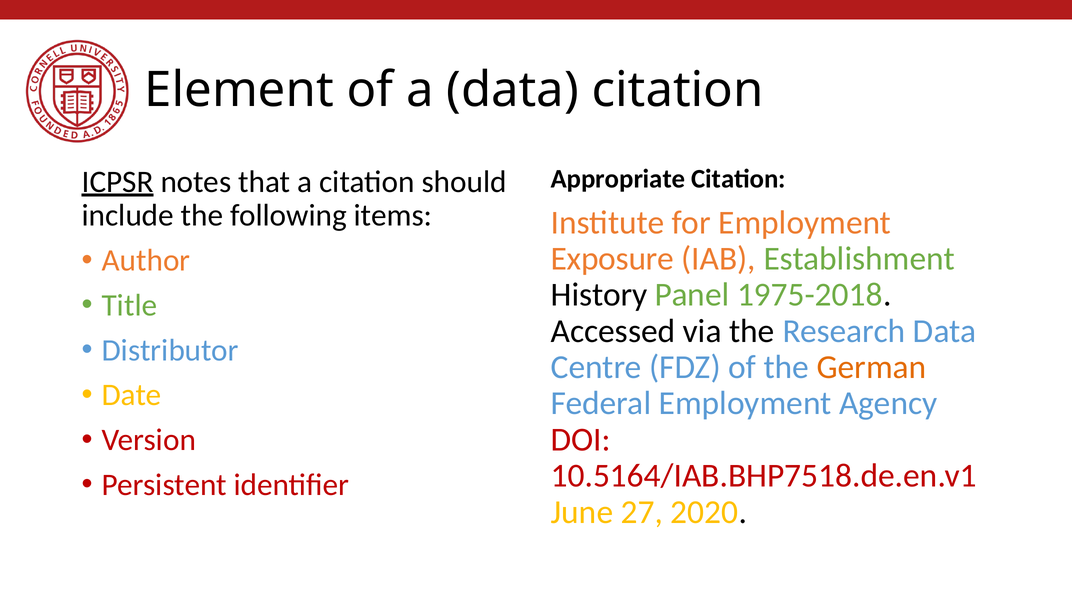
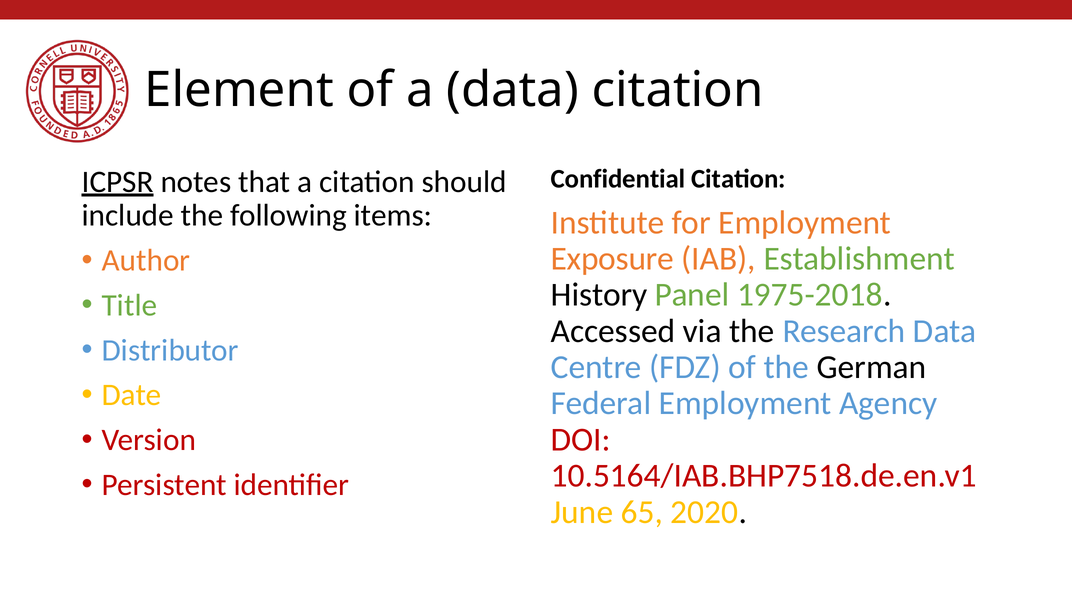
Appropriate: Appropriate -> Confidential
German colour: orange -> black
27: 27 -> 65
